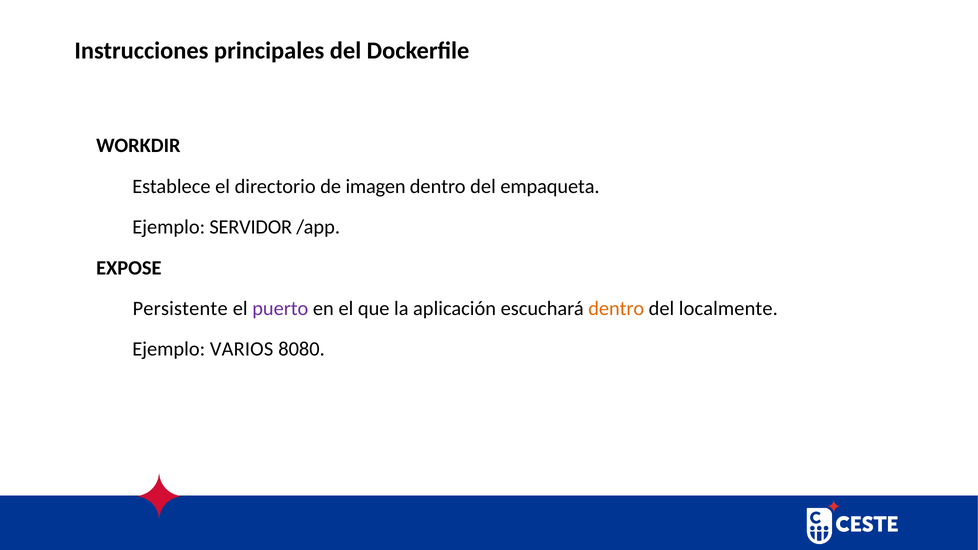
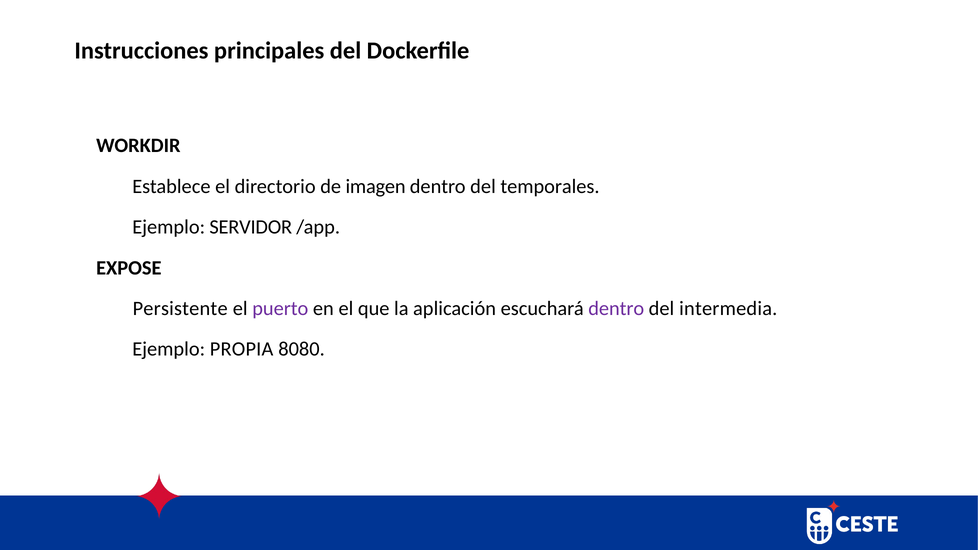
empaqueta: empaqueta -> temporales
dentro at (616, 309) colour: orange -> purple
localmente: localmente -> intermedia
VARIOS: VARIOS -> PROPIA
